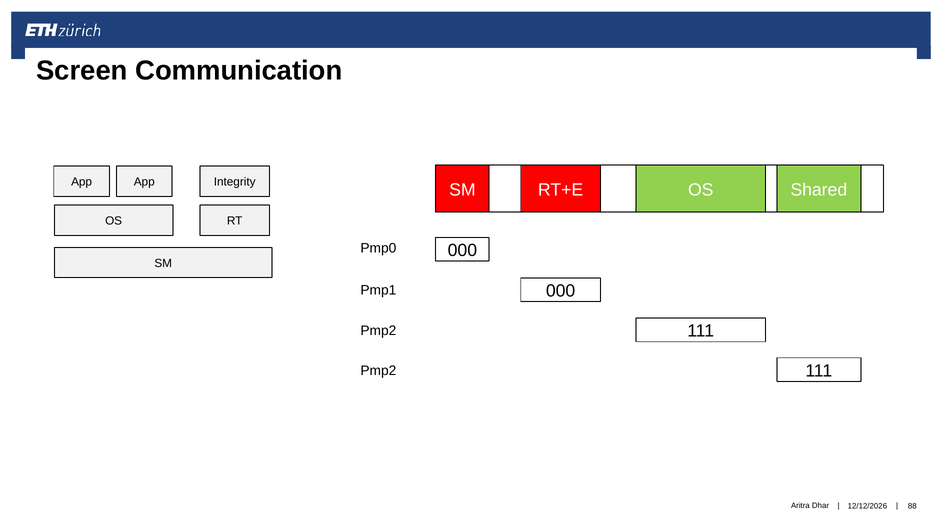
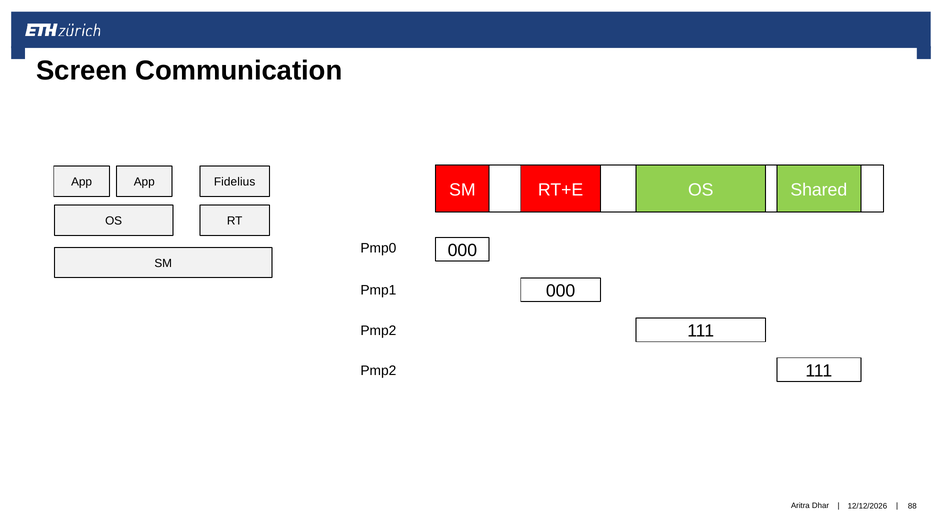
Integrity: Integrity -> Fidelius
